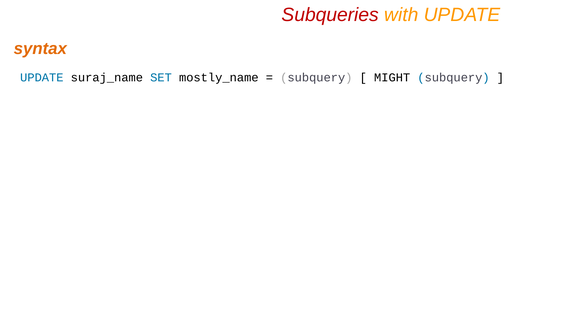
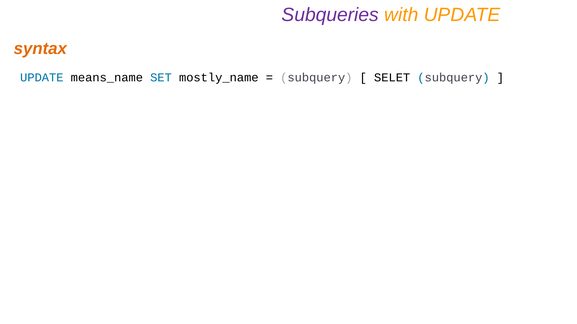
Subqueries colour: red -> purple
suraj_name: suraj_name -> means_name
MIGHT: MIGHT -> SELET
